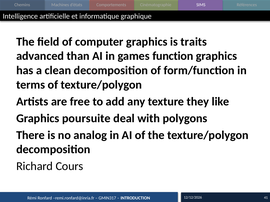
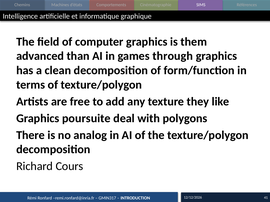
traits: traits -> them
function: function -> through
